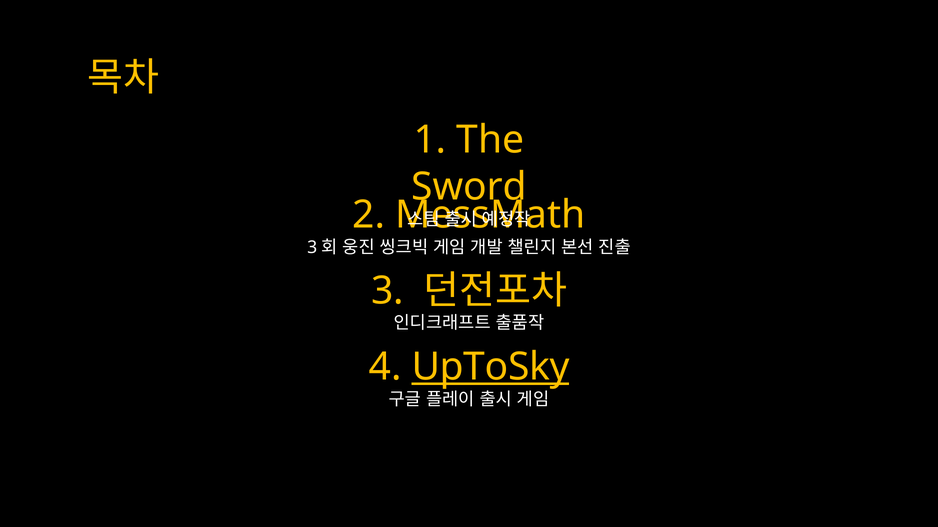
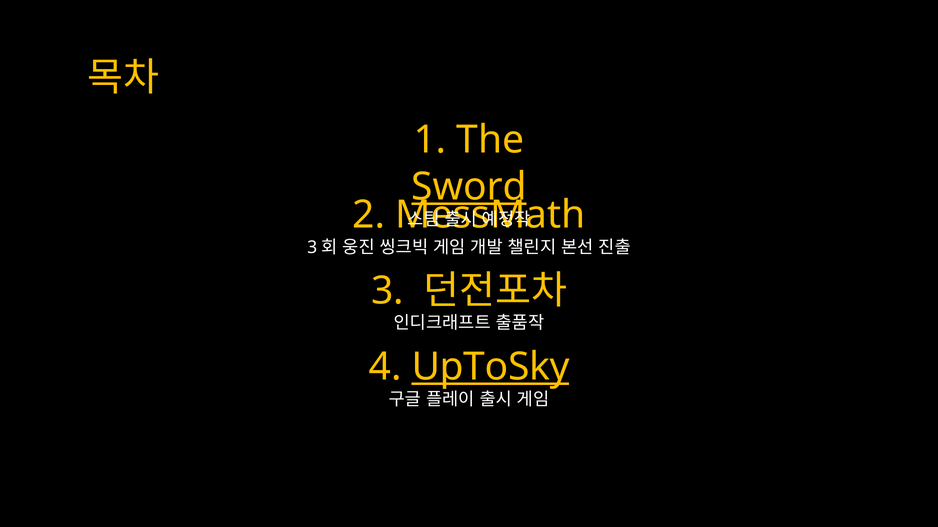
Sword underline: none -> present
